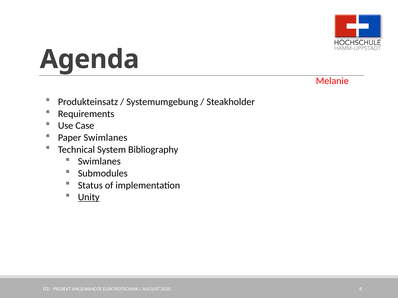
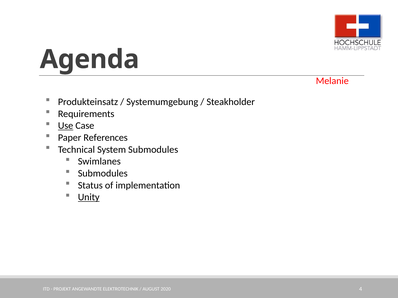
Use underline: none -> present
Paper Swimlanes: Swimlanes -> References
System Bibliography: Bibliography -> Submodules
